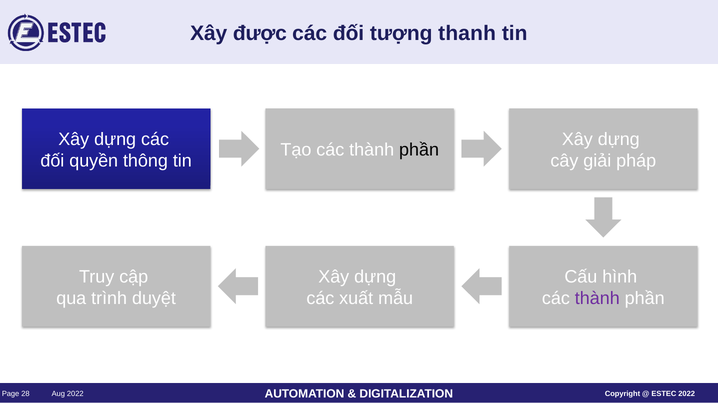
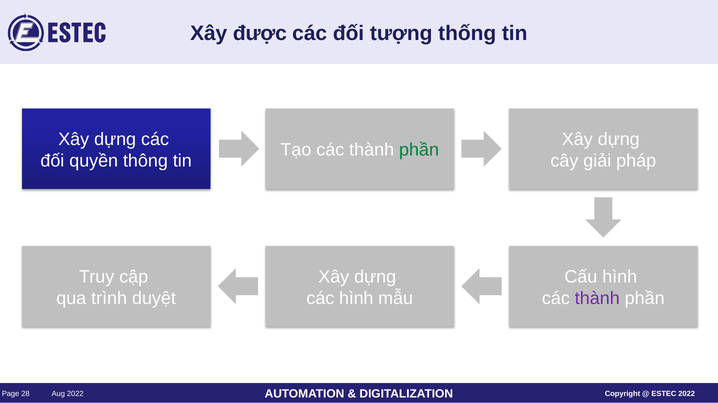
thanh: thanh -> thống
phần at (419, 150) colour: black -> green
các xuất: xuất -> hình
